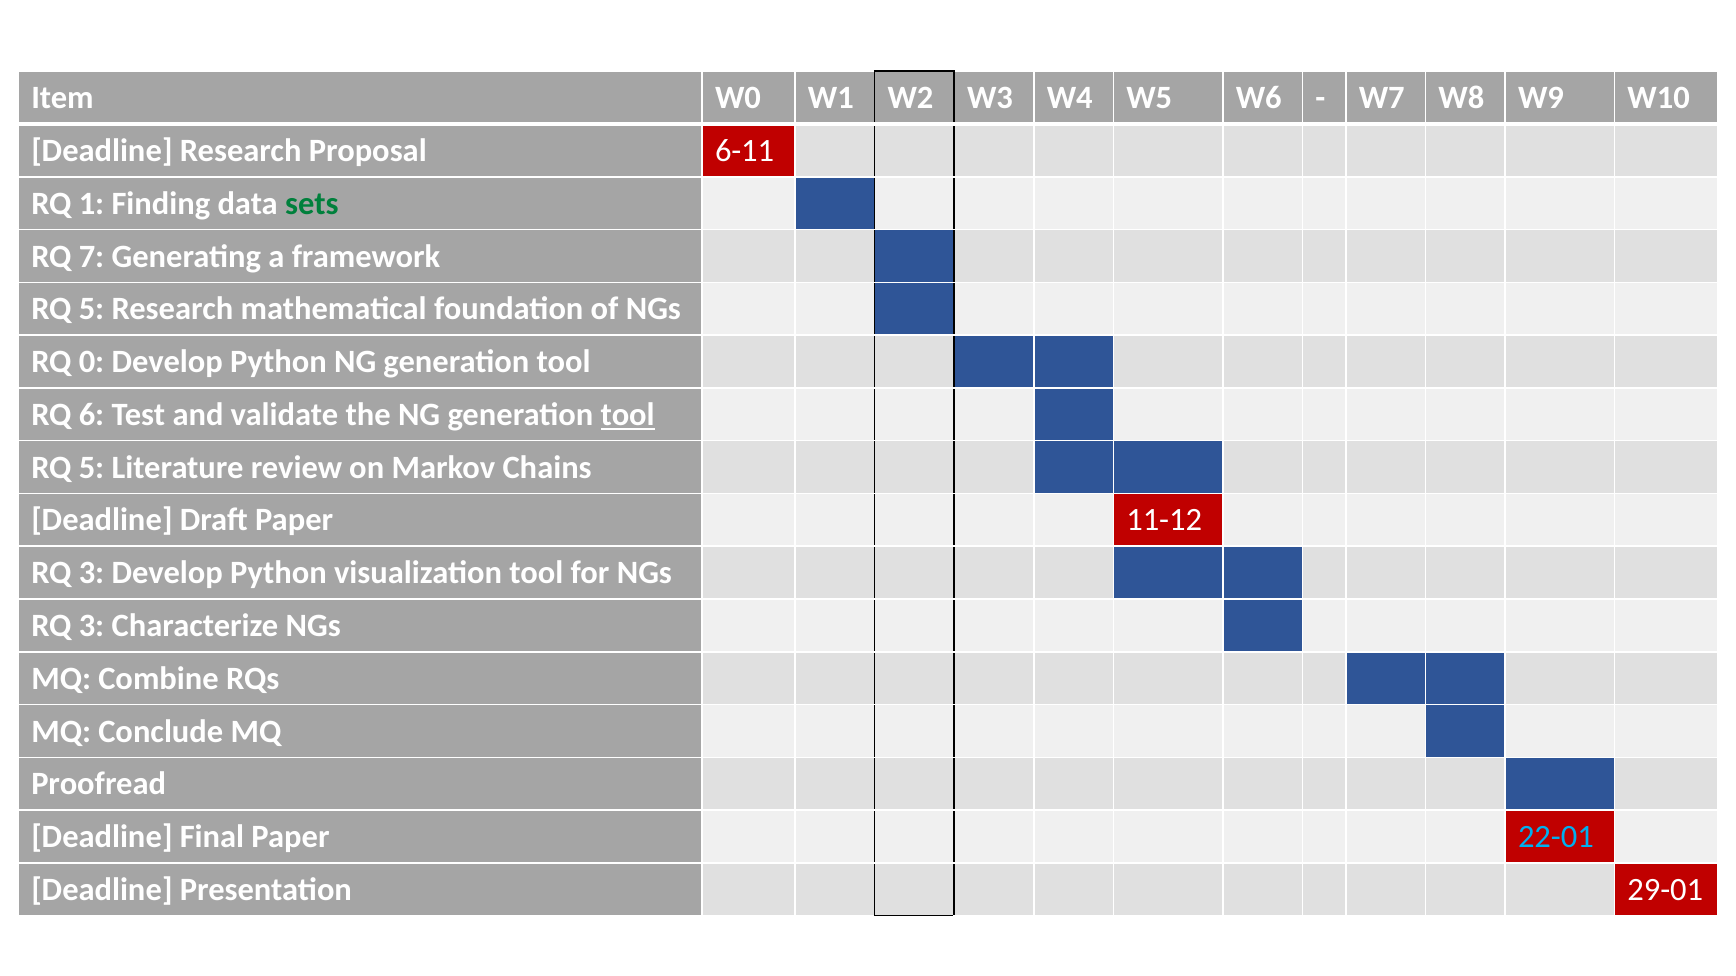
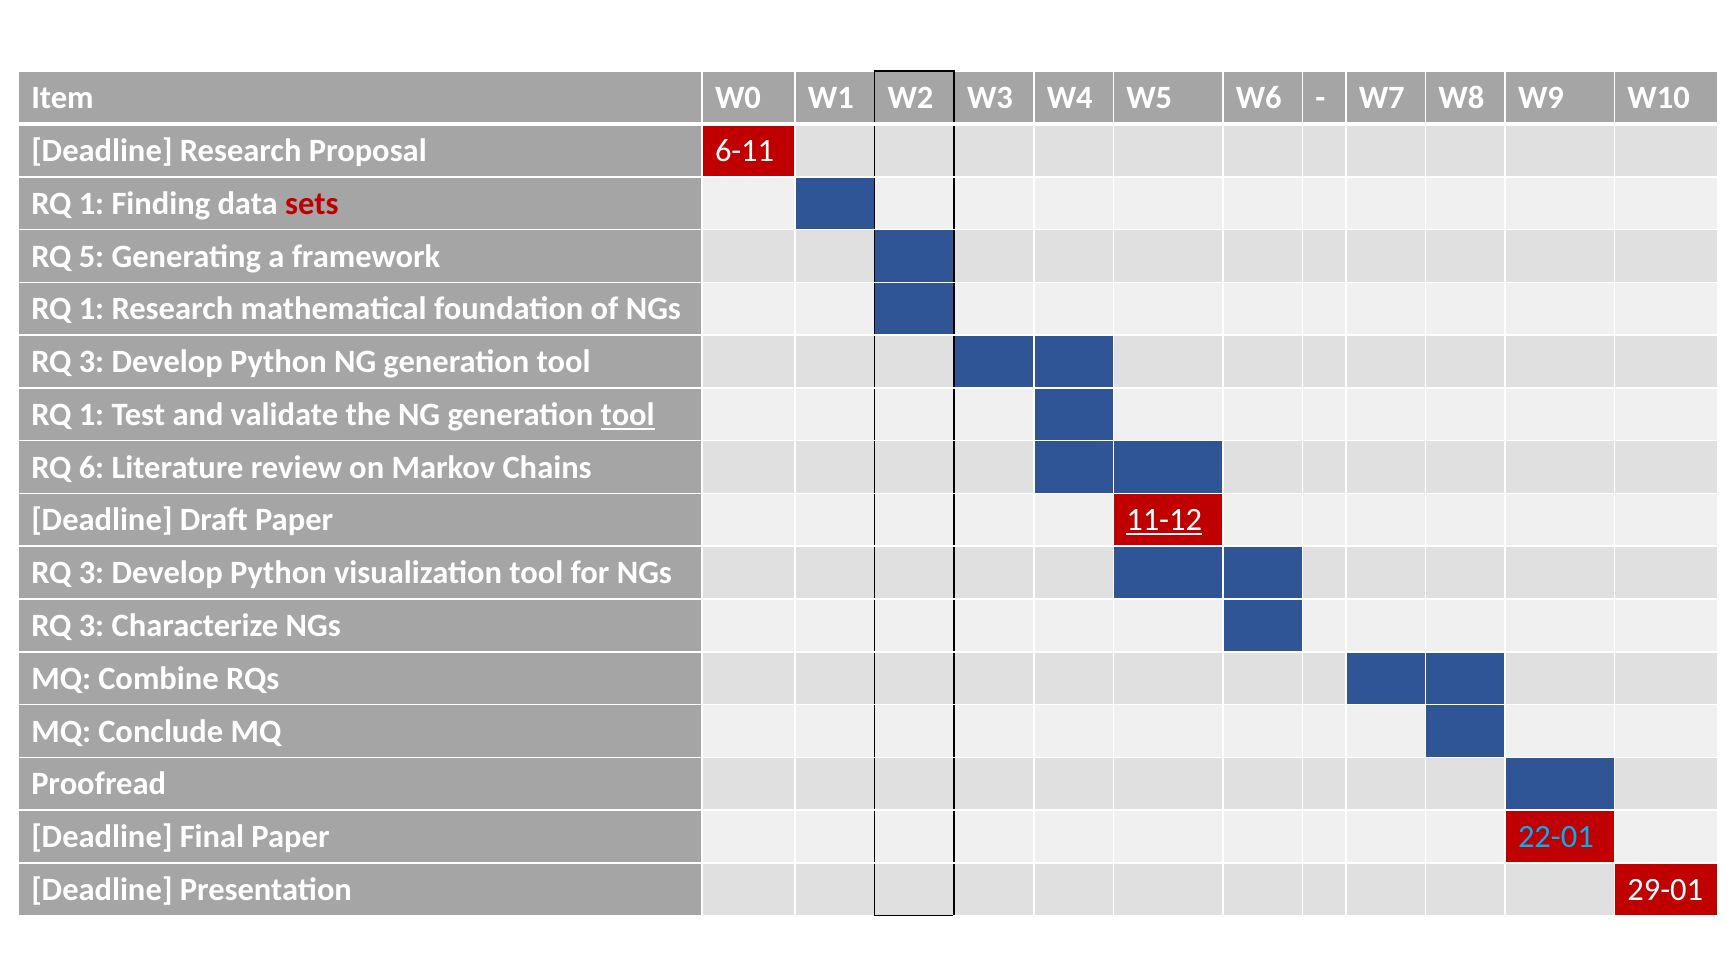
sets colour: green -> red
7: 7 -> 5
5 at (91, 309): 5 -> 1
0 at (91, 362): 0 -> 3
6 at (91, 415): 6 -> 1
5 at (91, 468): 5 -> 6
11-12 underline: none -> present
